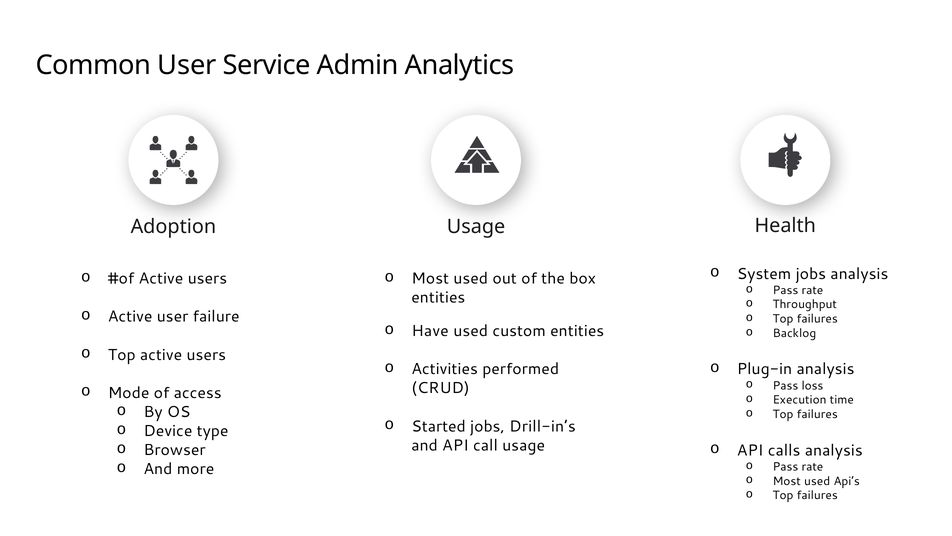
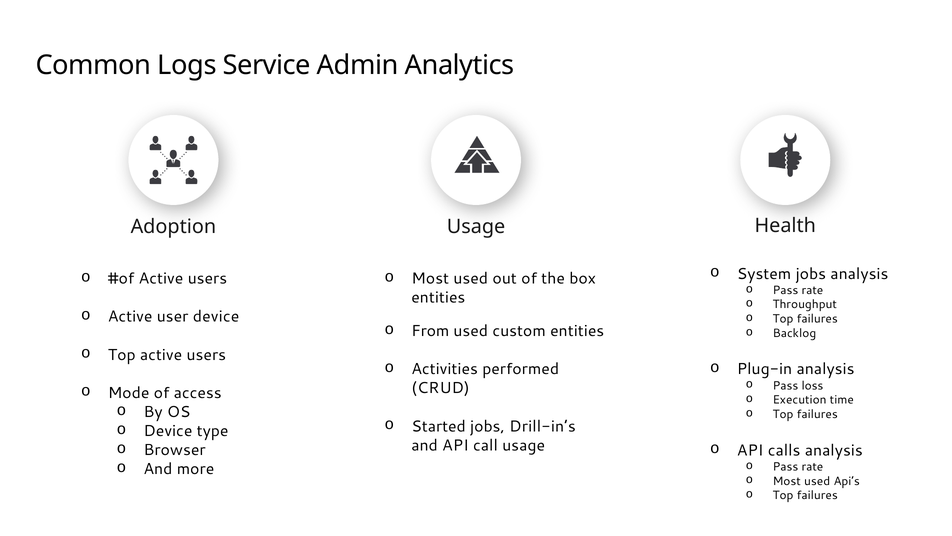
Common User: User -> Logs
user failure: failure -> device
Have: Have -> From
